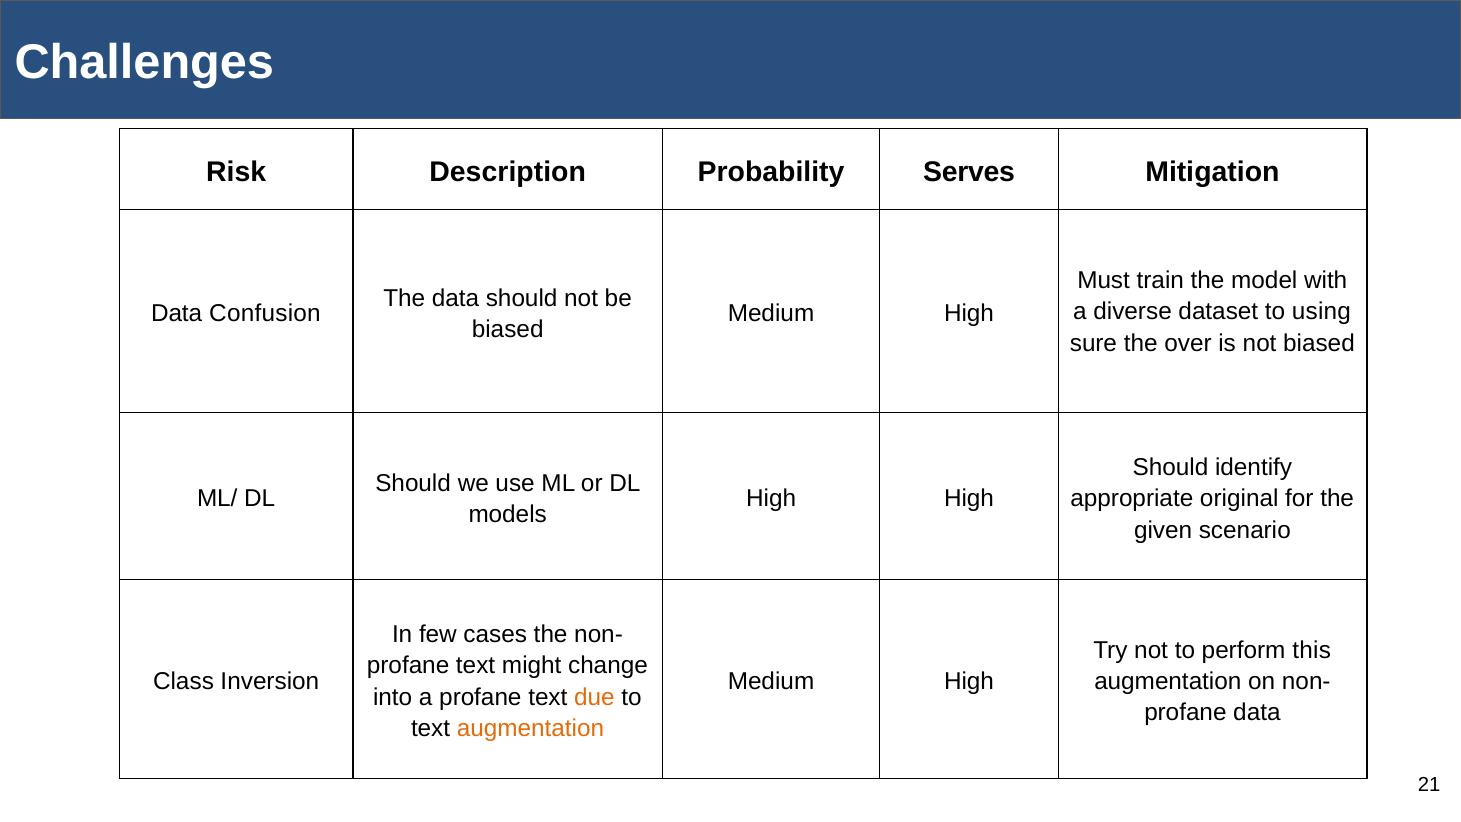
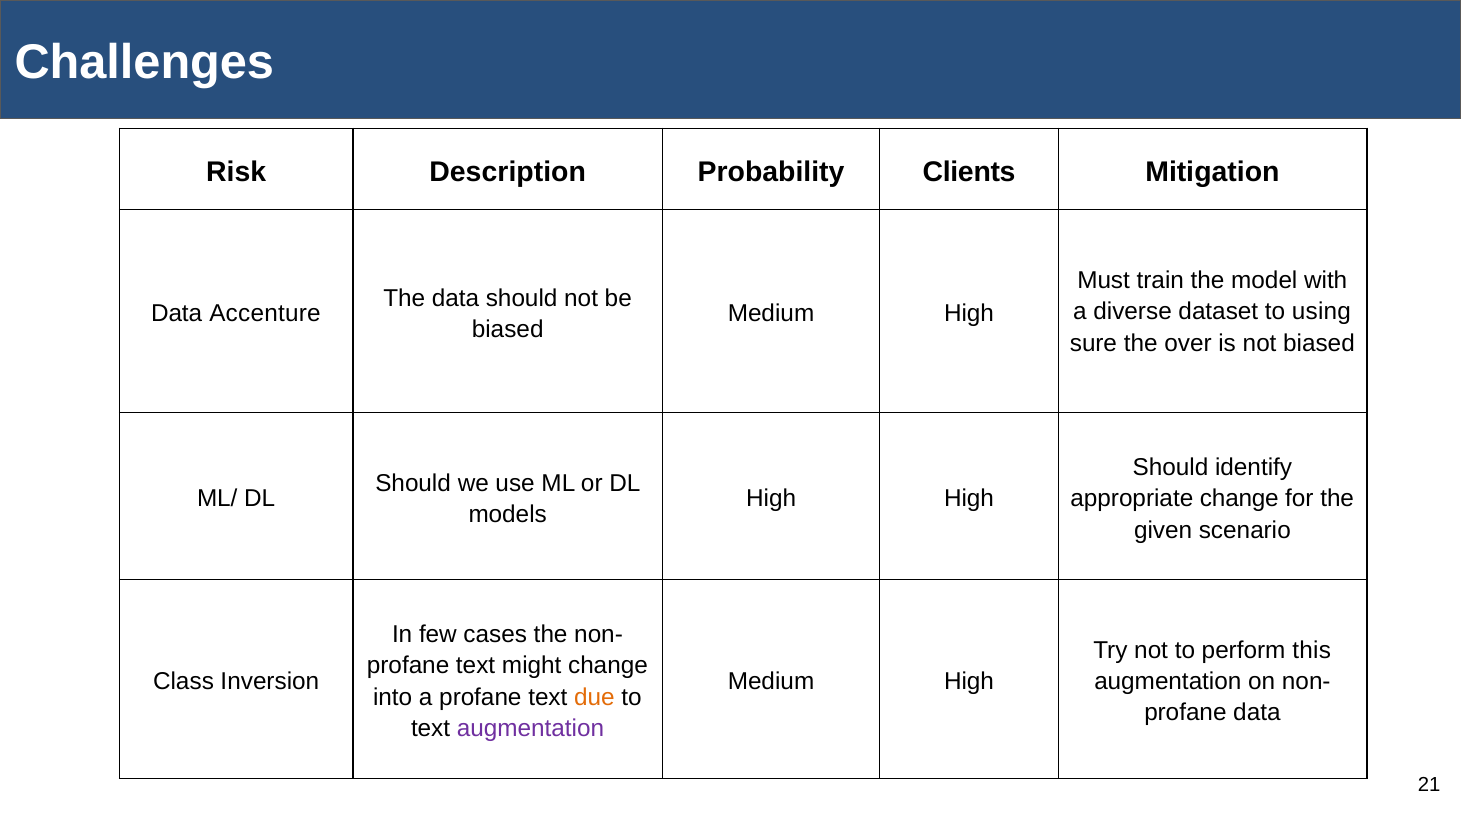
Serves: Serves -> Clients
Confusion: Confusion -> Accenture
appropriate original: original -> change
augmentation at (530, 728) colour: orange -> purple
